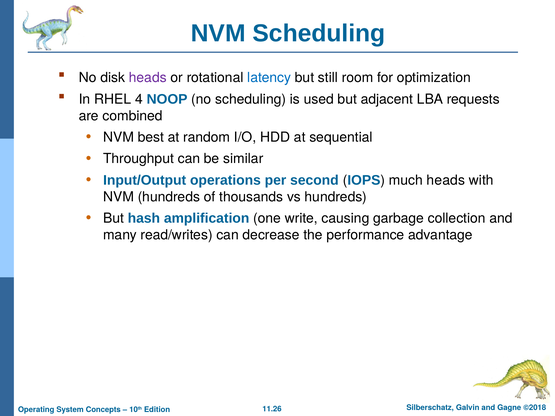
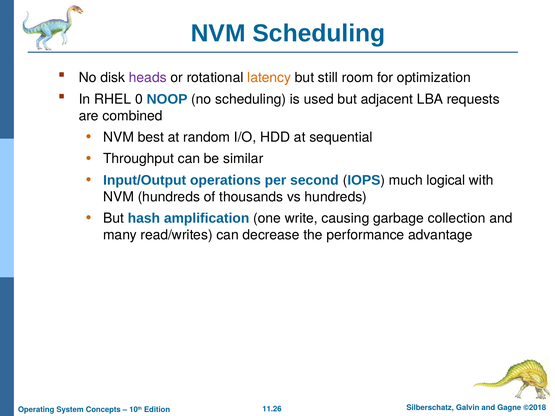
latency colour: blue -> orange
4: 4 -> 0
much heads: heads -> logical
